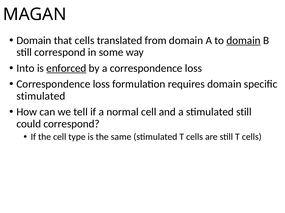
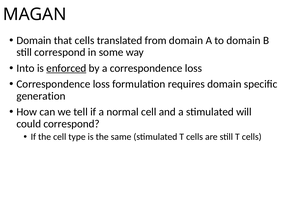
domain at (244, 41) underline: present -> none
stimulated at (41, 96): stimulated -> generation
stimulated still: still -> will
